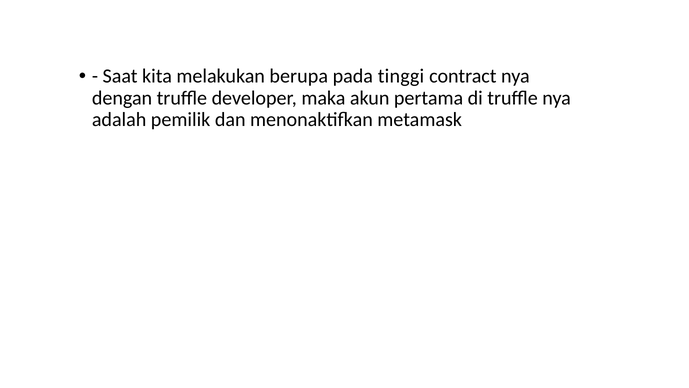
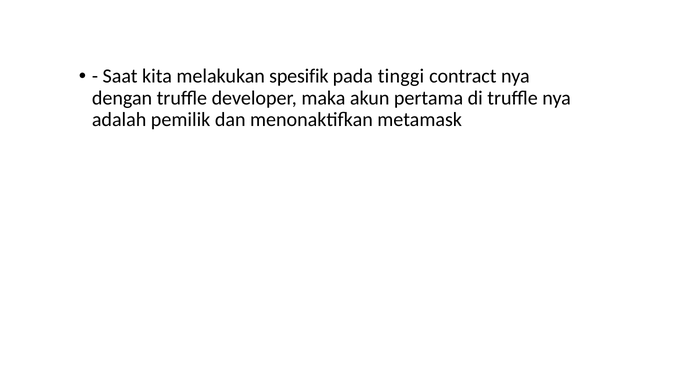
berupa: berupa -> spesifik
